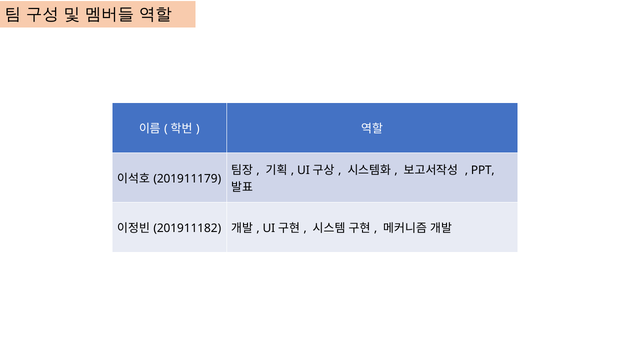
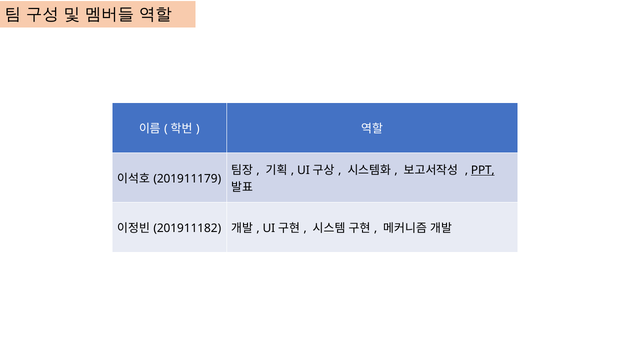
PPT underline: none -> present
